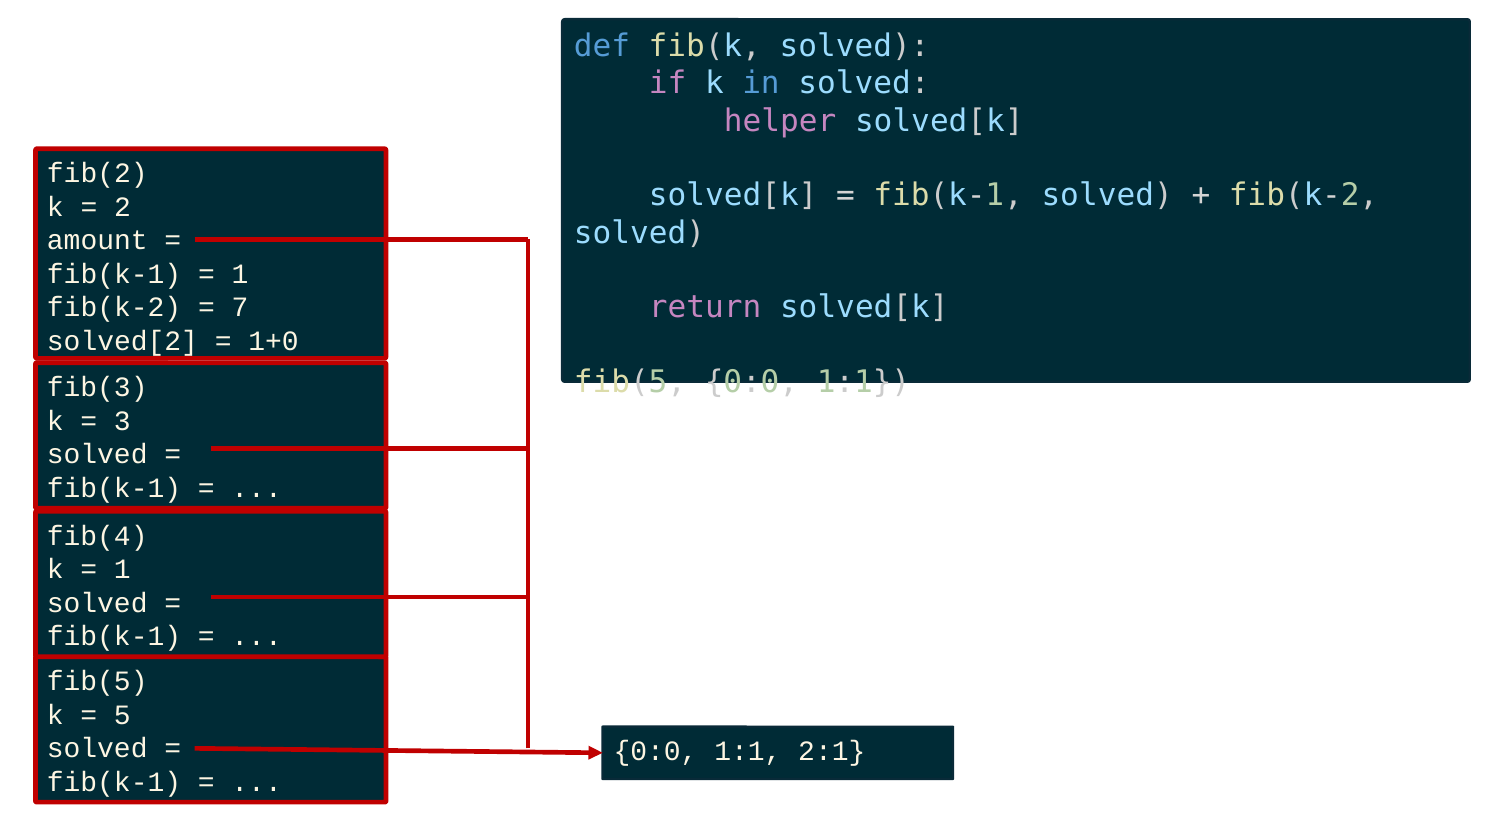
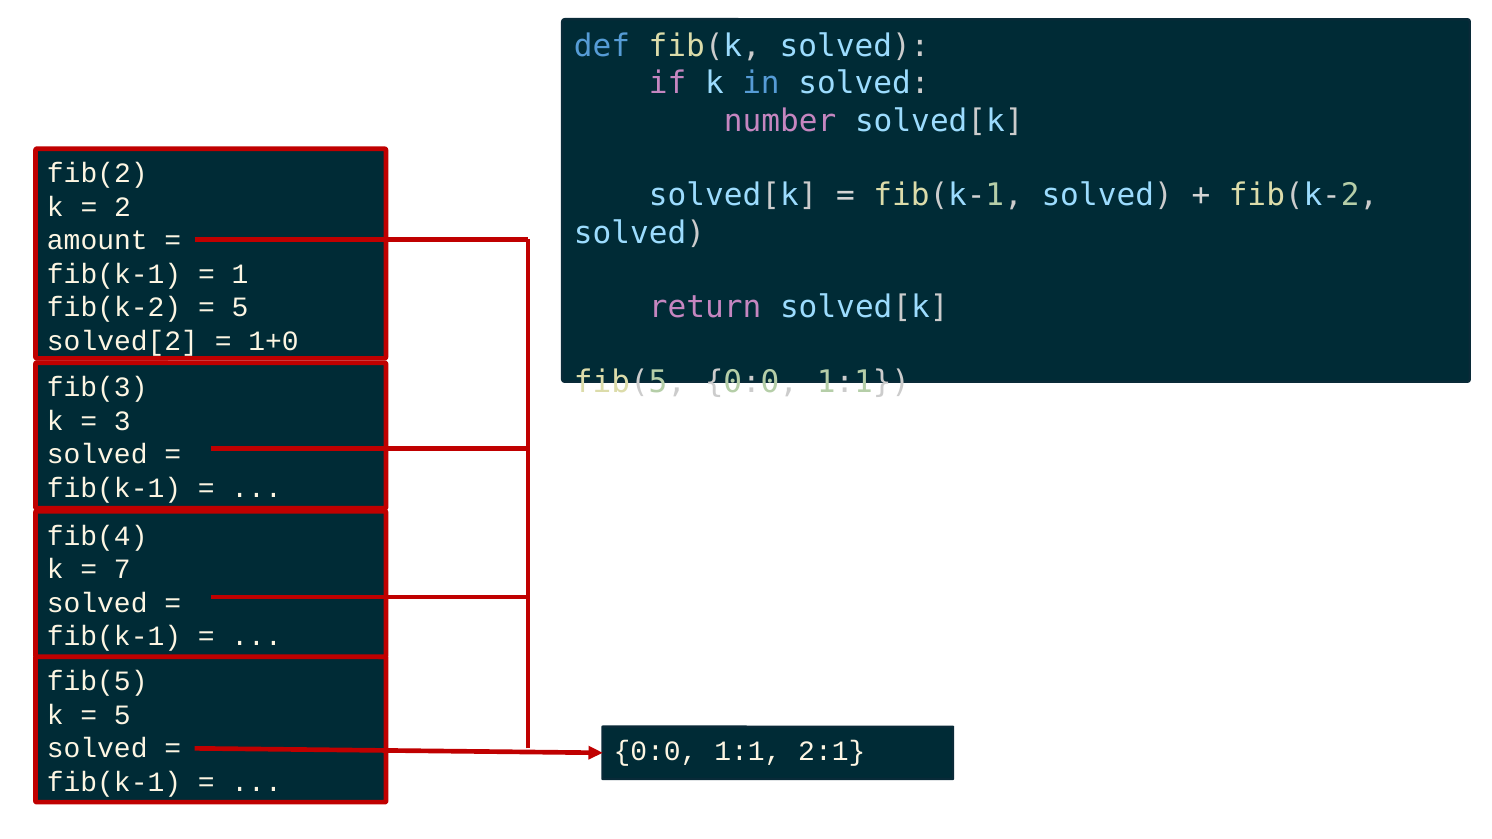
helper: helper -> number
7 at (240, 308): 7 -> 5
1 at (122, 570): 1 -> 7
